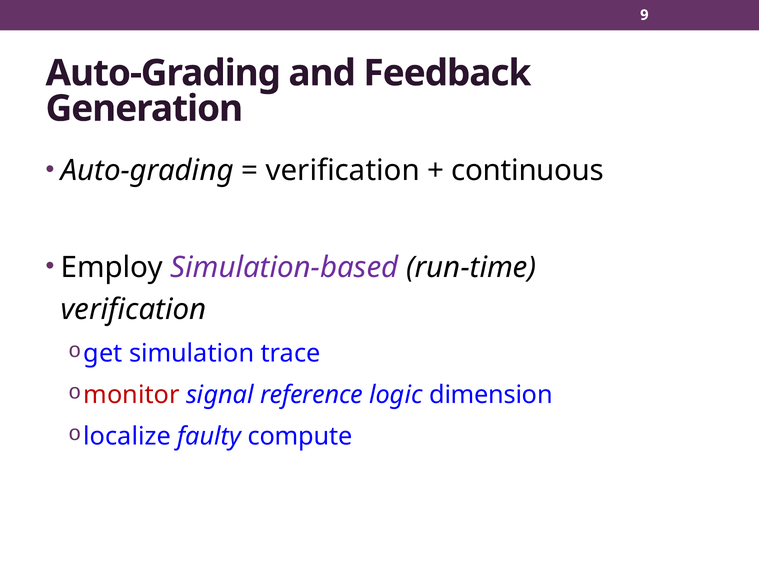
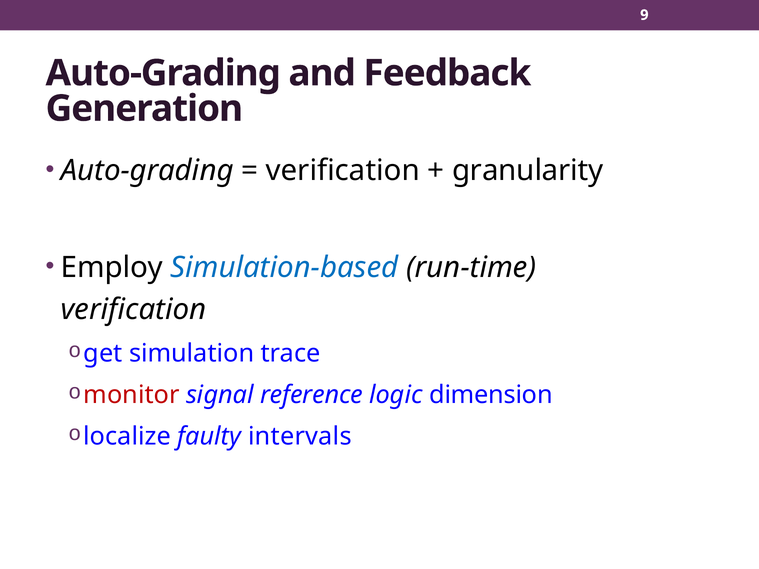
continuous: continuous -> granularity
Simulation-based colour: purple -> blue
compute: compute -> intervals
